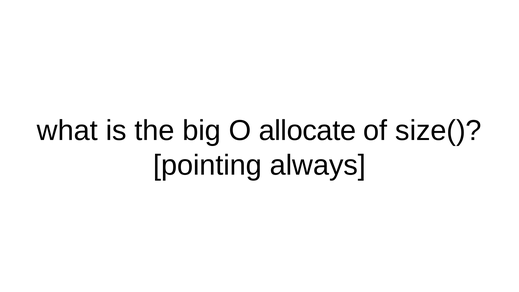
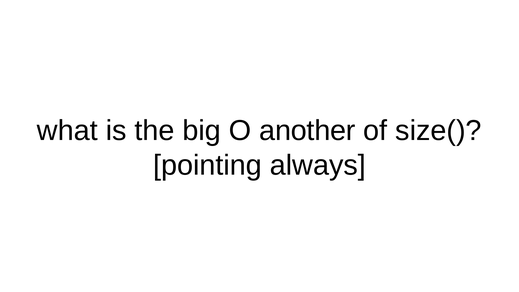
allocate: allocate -> another
